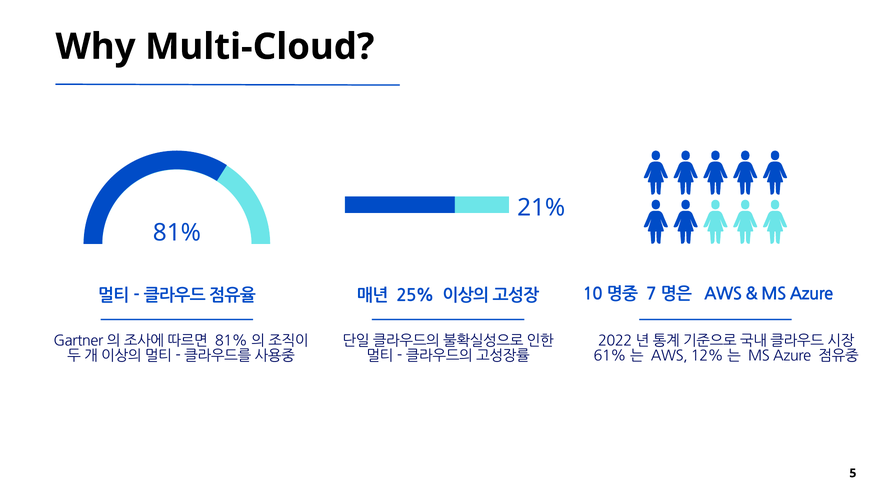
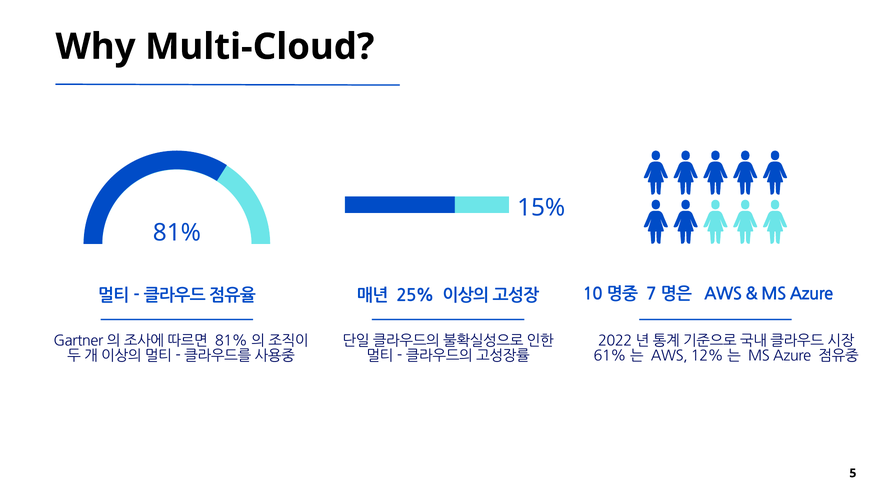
21%: 21% -> 15%
